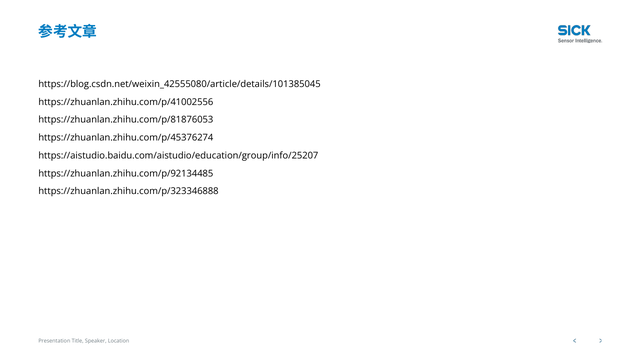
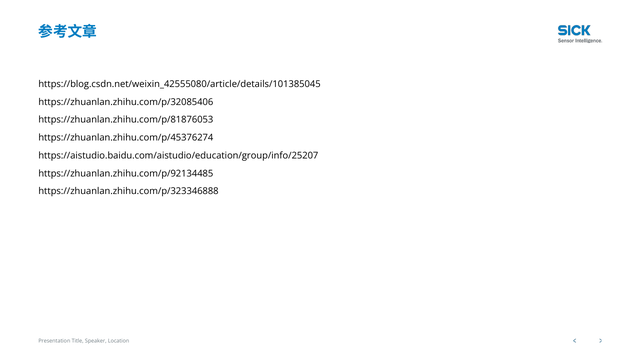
https://zhuanlan.zhihu.com/p/41002556: https://zhuanlan.zhihu.com/p/41002556 -> https://zhuanlan.zhihu.com/p/32085406
